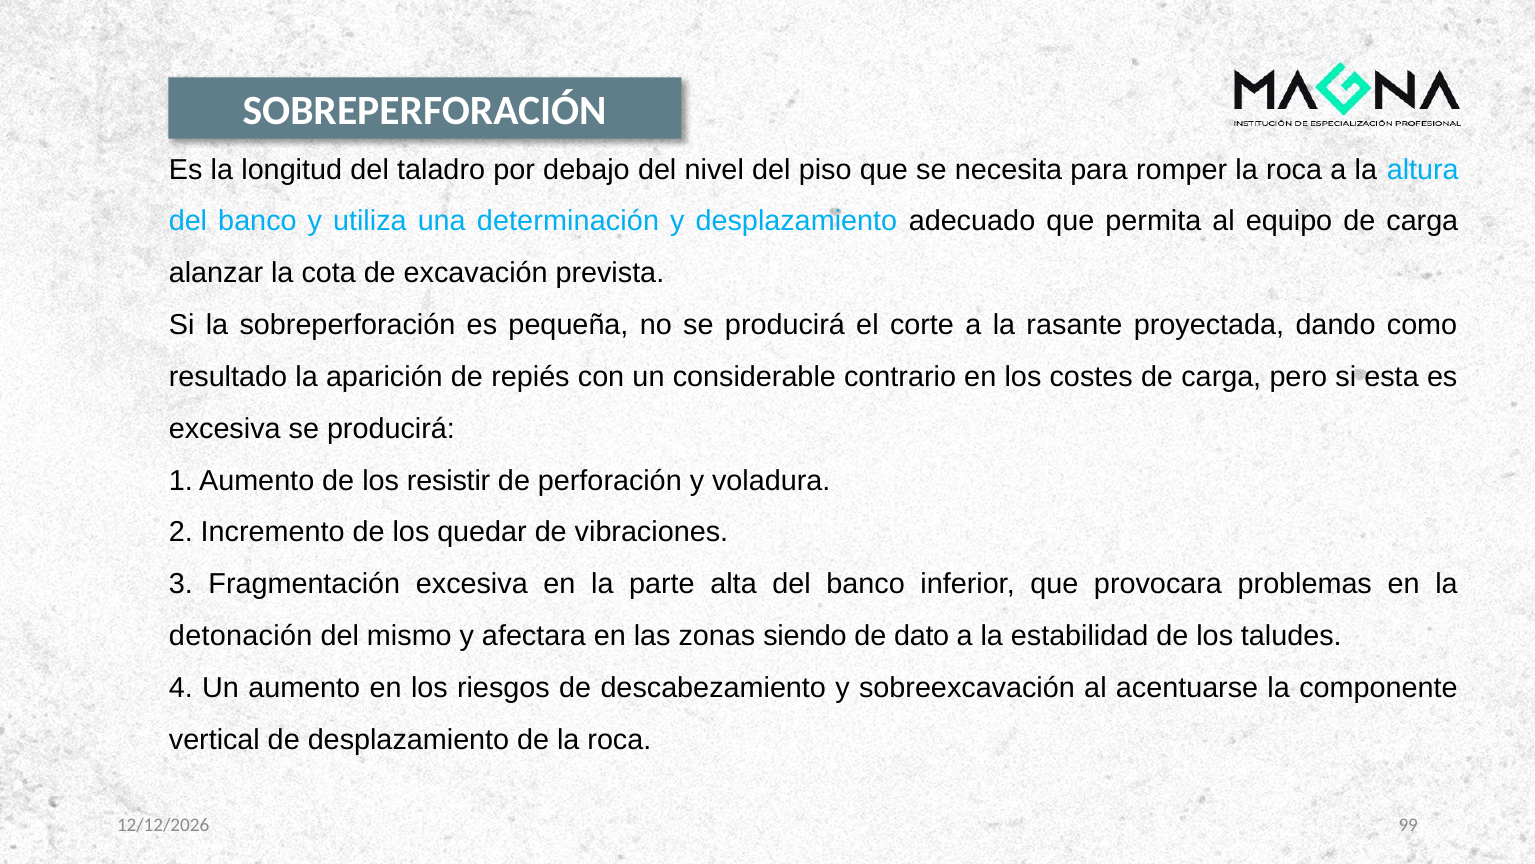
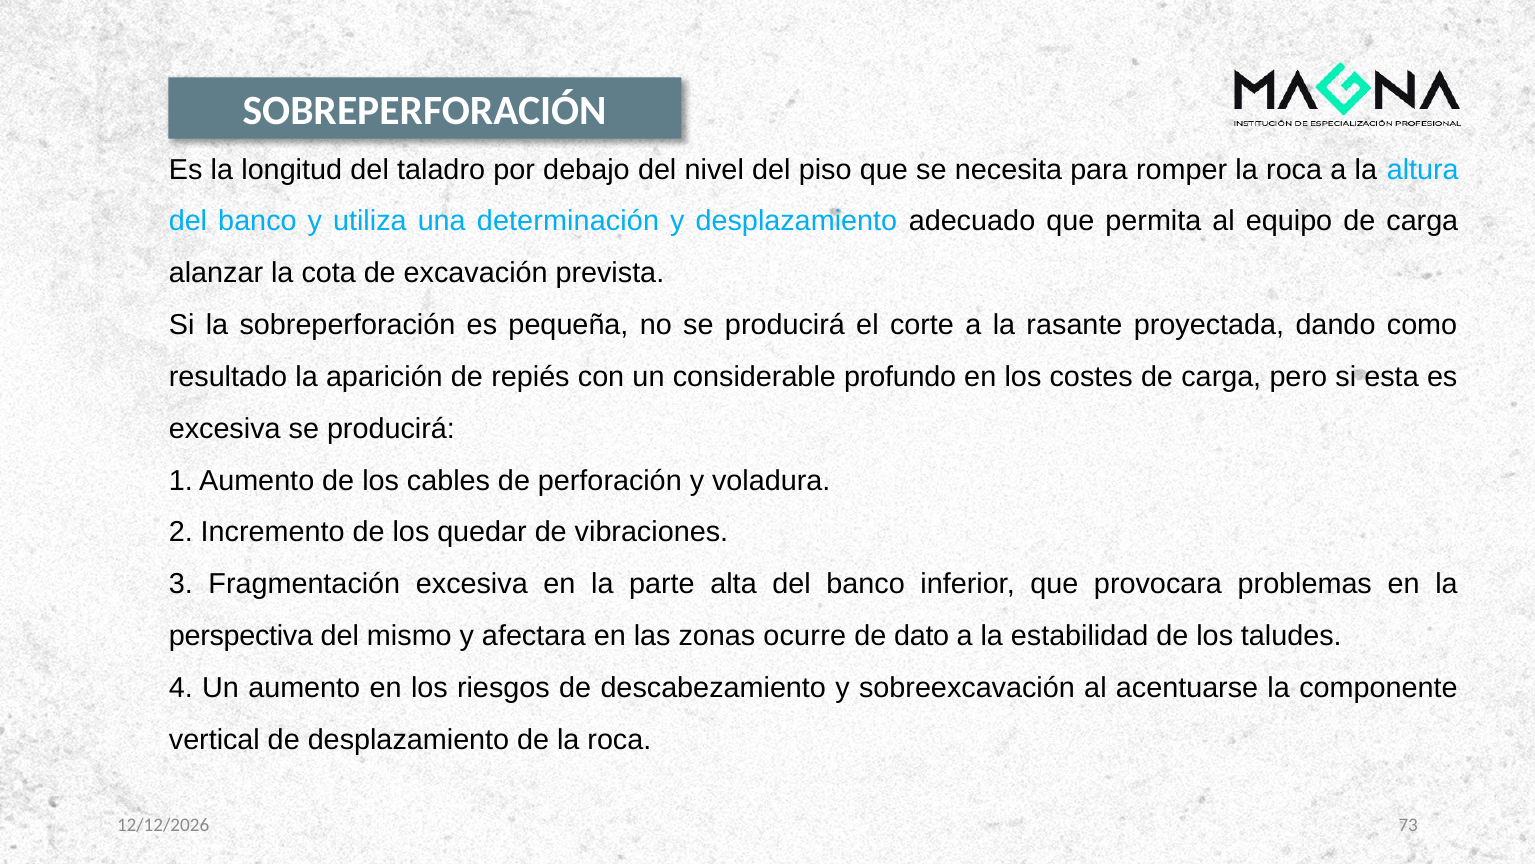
contrario: contrario -> profundo
resistir: resistir -> cables
detonación: detonación -> perspectiva
siendo: siendo -> ocurre
99: 99 -> 73
